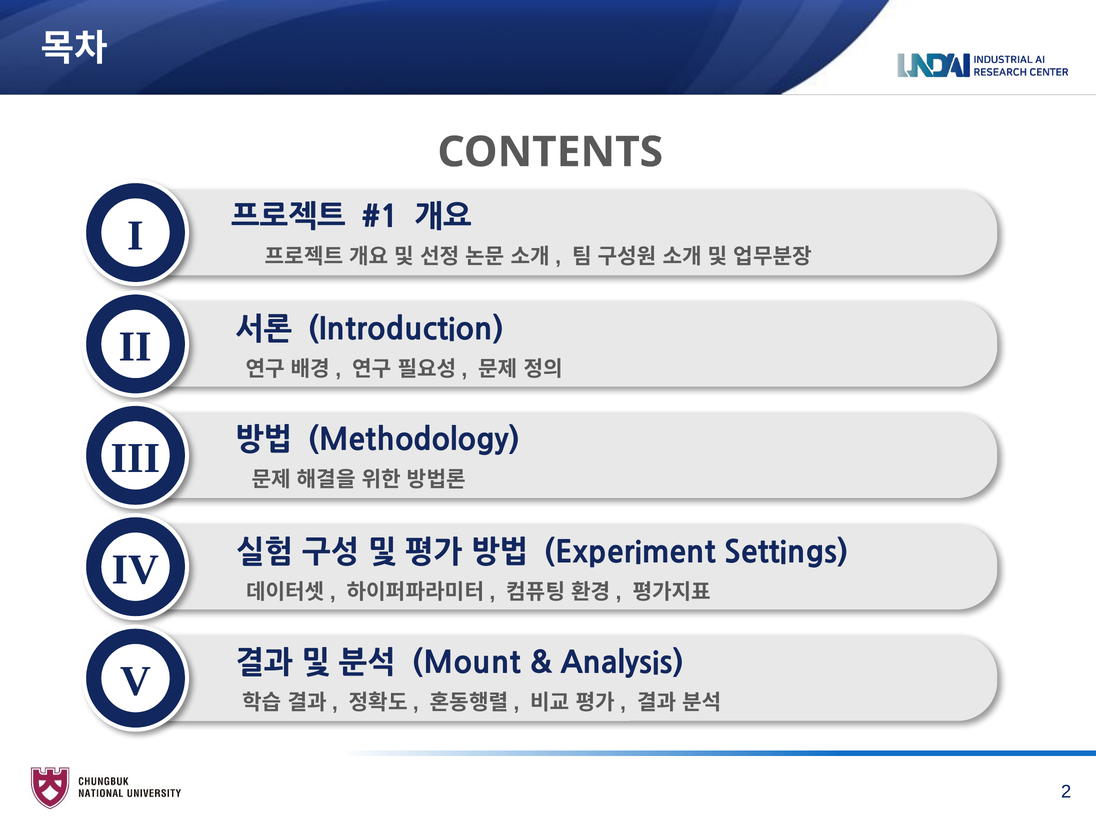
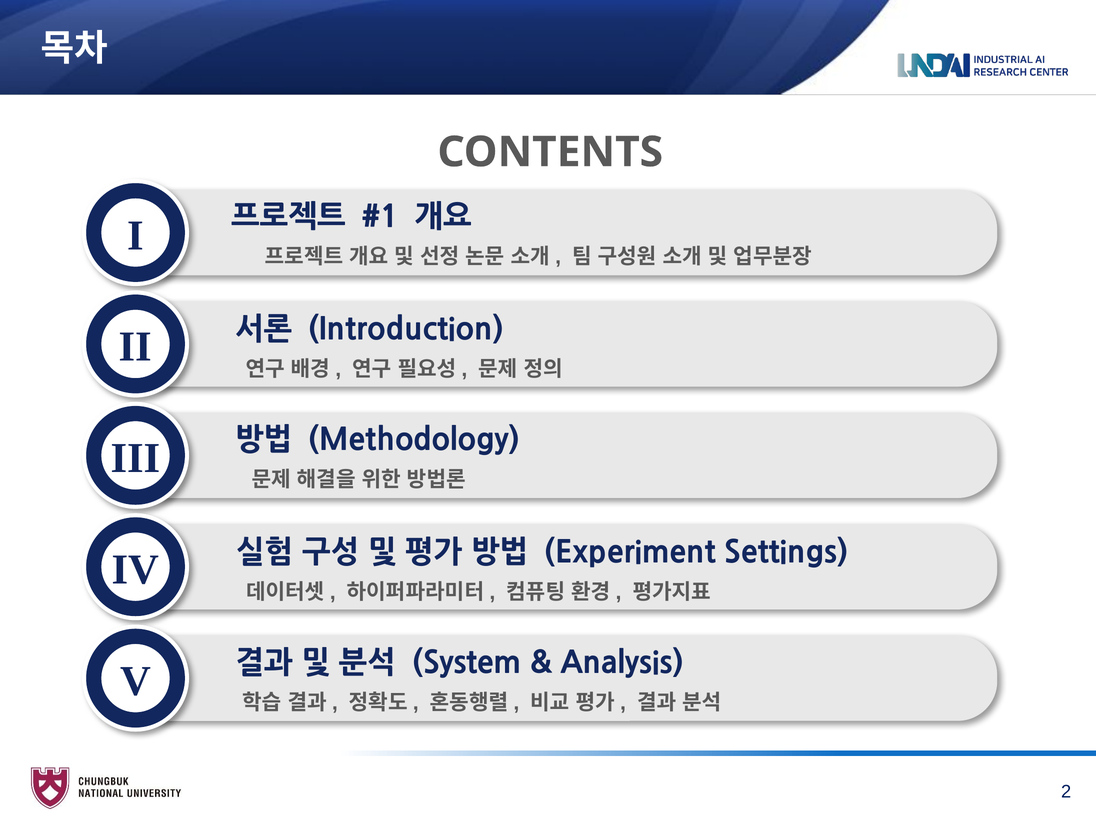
Mount: Mount -> System
